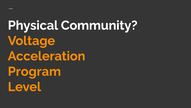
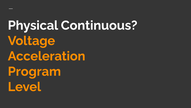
Community: Community -> Continuous
